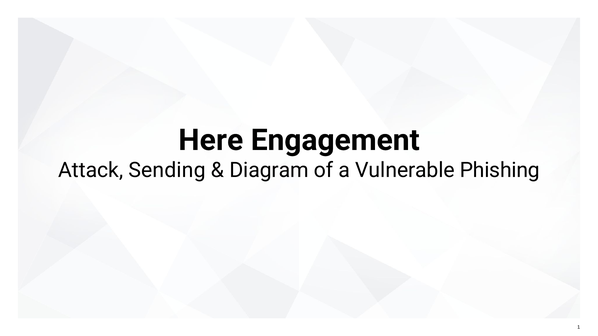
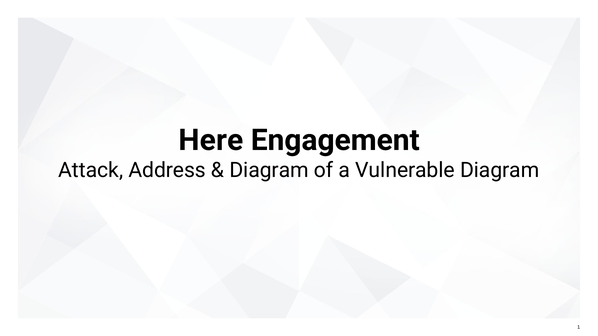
Sending: Sending -> Address
Vulnerable Phishing: Phishing -> Diagram
